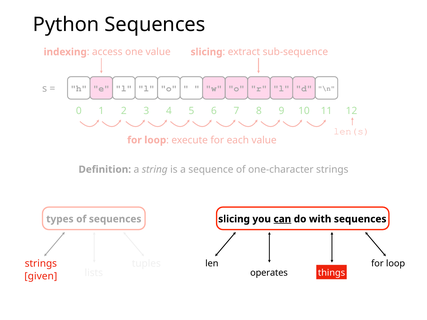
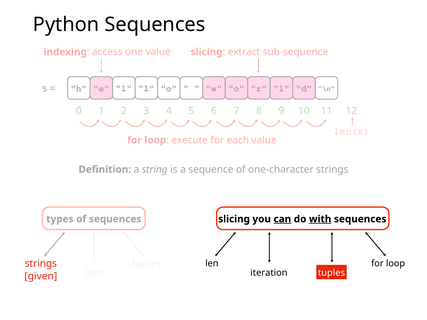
with underline: none -> present
operates: operates -> iteration
things at (332, 273): things -> tuples
